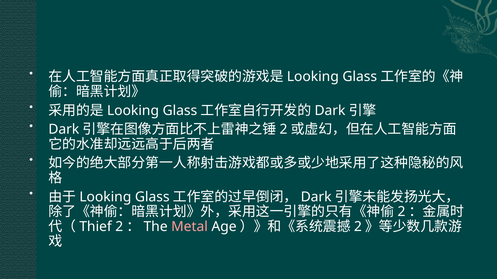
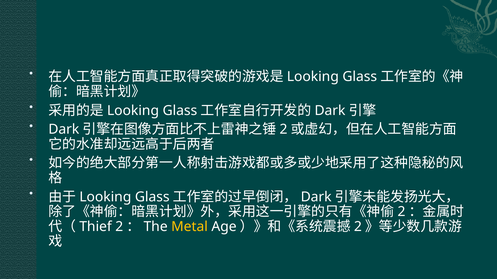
Metal colour: pink -> yellow
